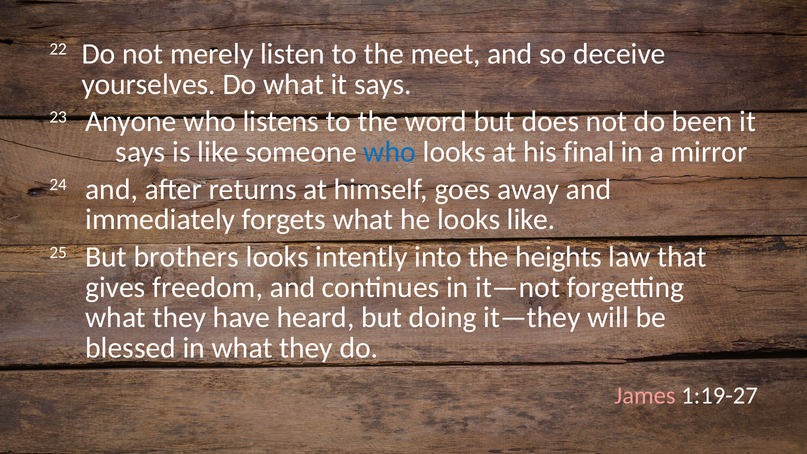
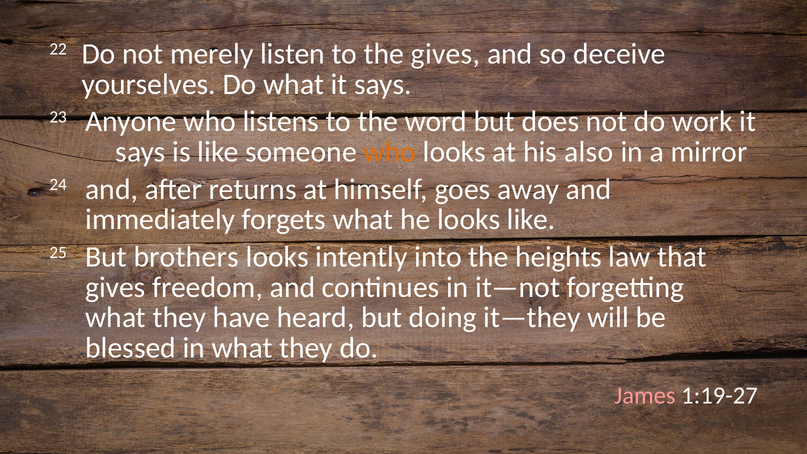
the meet: meet -> gives
been: been -> work
who at (390, 152) colour: blue -> orange
final: final -> also
